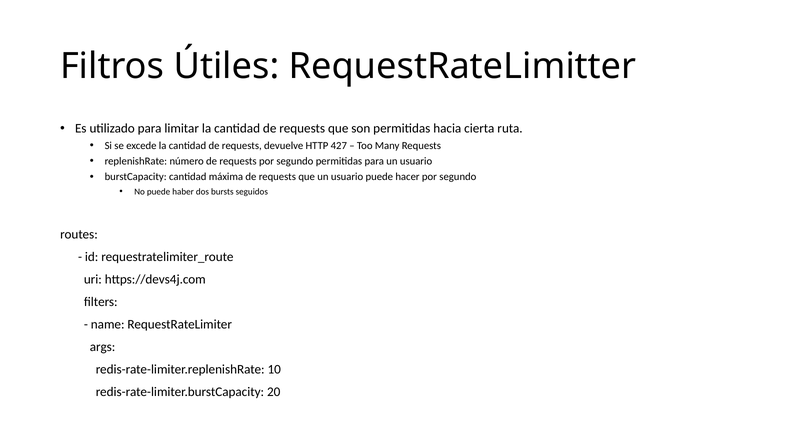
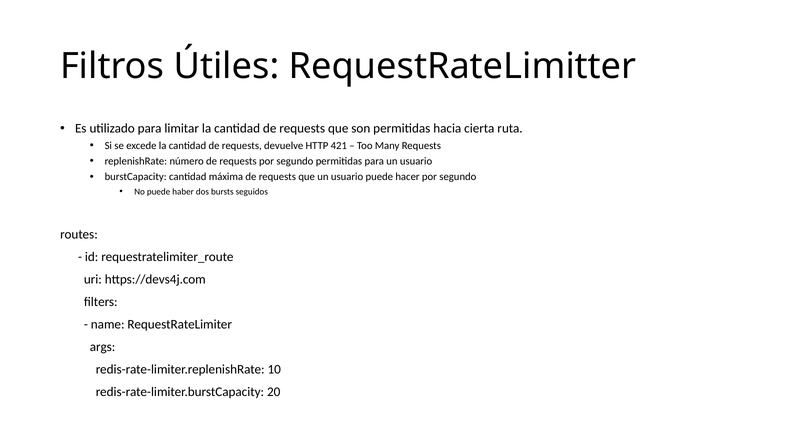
427: 427 -> 421
